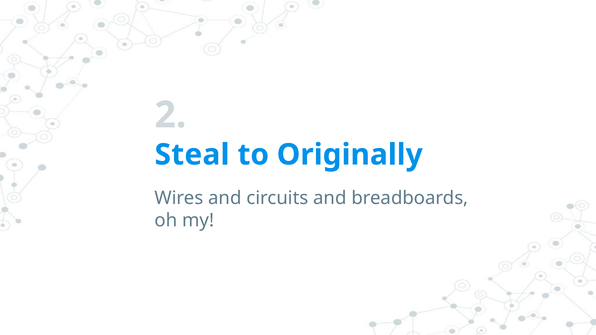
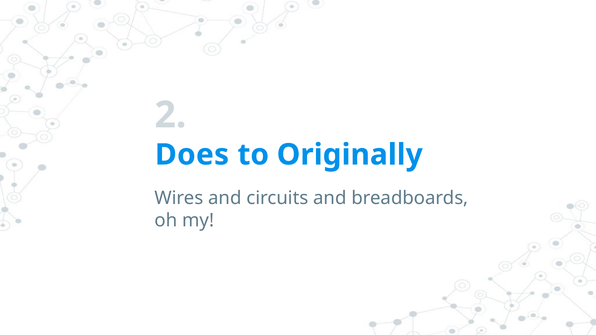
Steal: Steal -> Does
